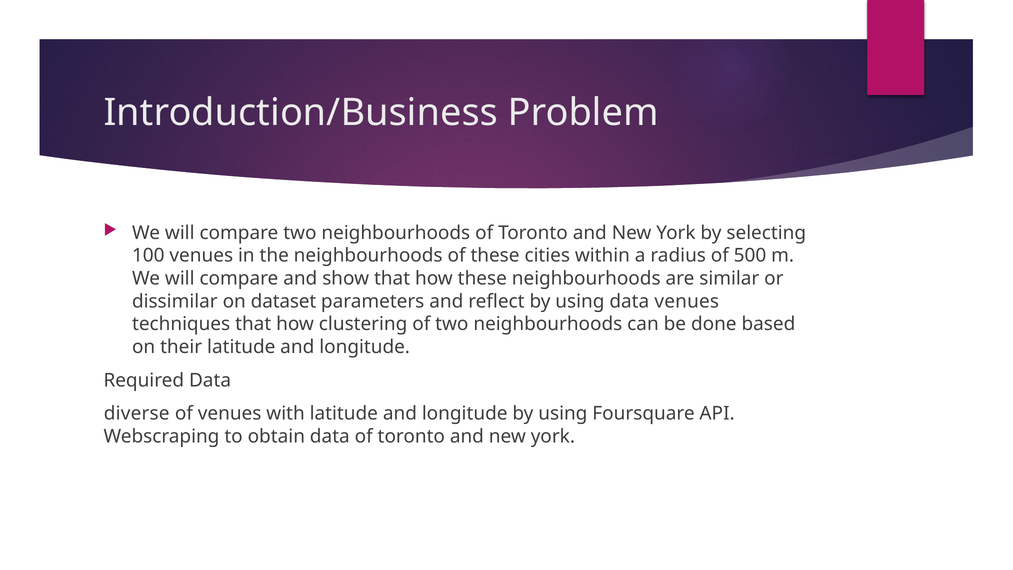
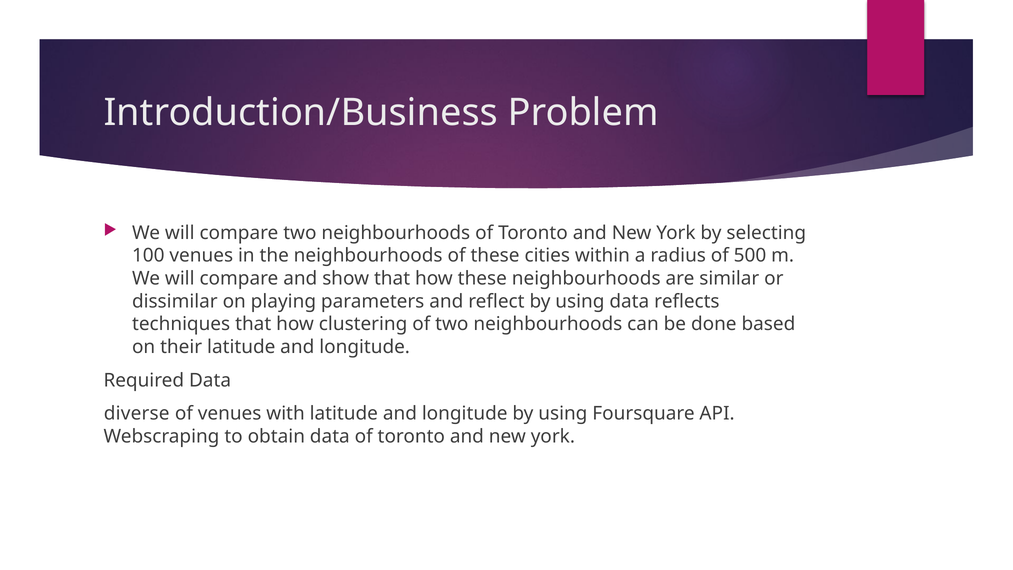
dataset: dataset -> playing
data venues: venues -> reflects
